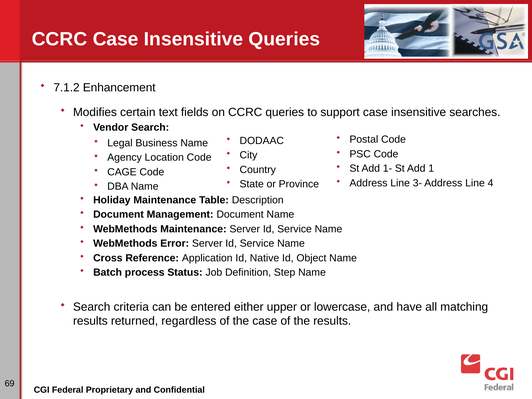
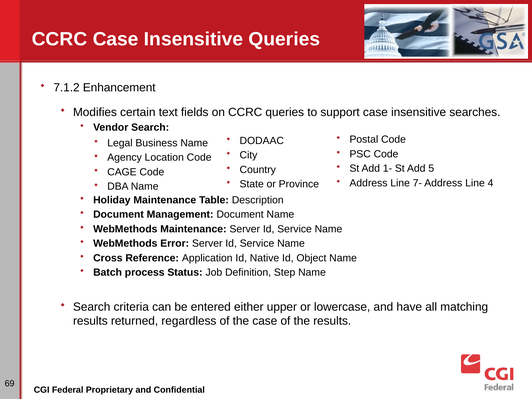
1: 1 -> 5
3-: 3- -> 7-
